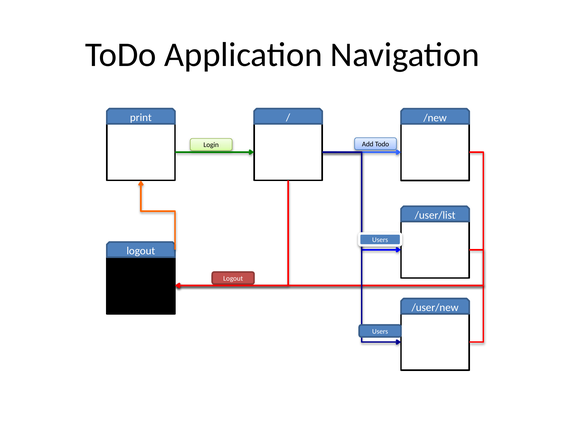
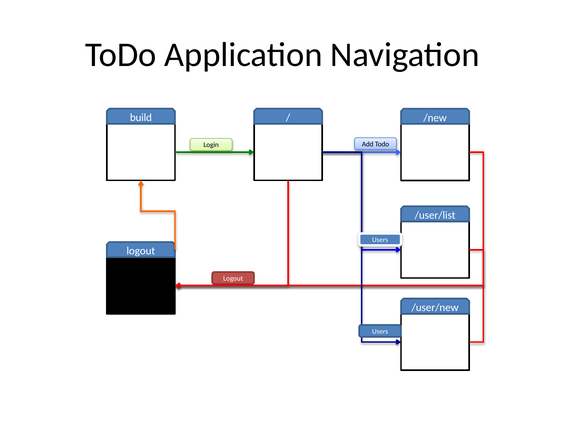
print: print -> build
